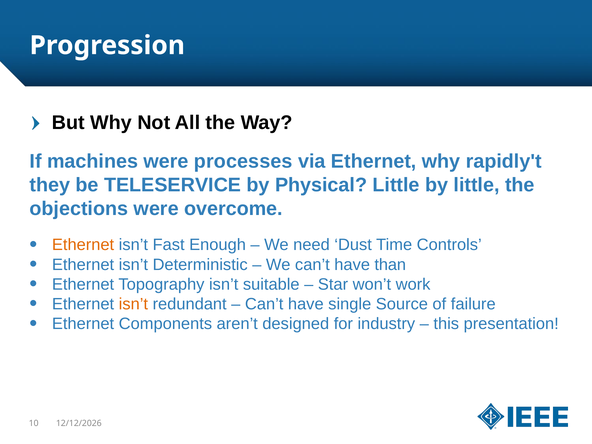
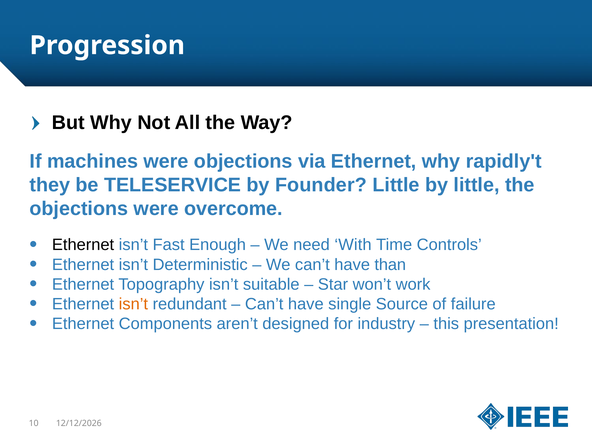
were processes: processes -> objections
Physical: Physical -> Founder
Ethernet at (83, 245) colour: orange -> black
Dust: Dust -> With
